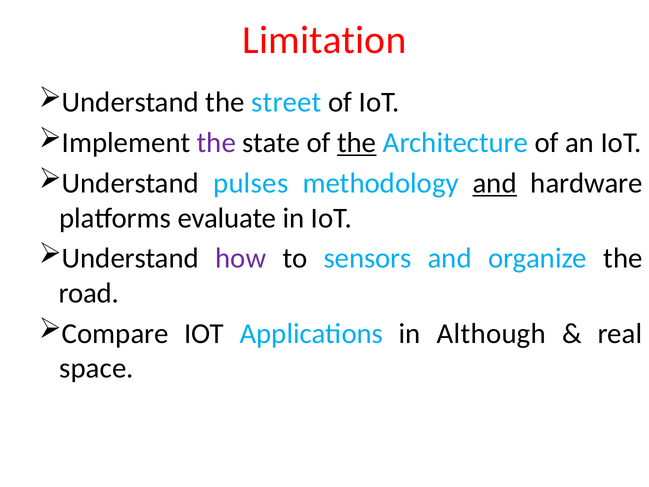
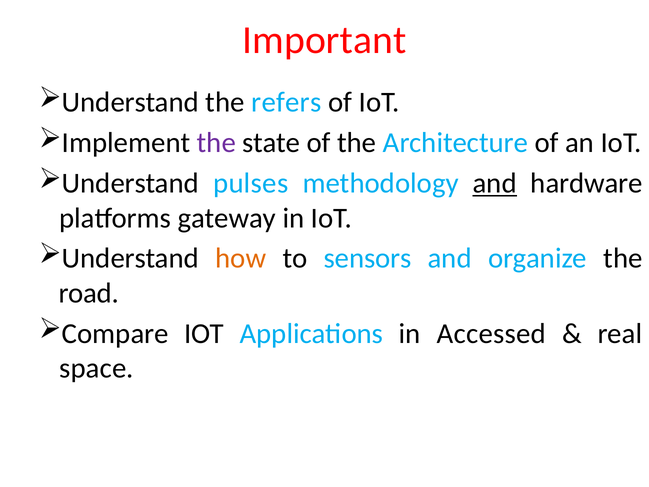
Limitation: Limitation -> Important
street: street -> refers
the at (357, 143) underline: present -> none
evaluate: evaluate -> gateway
how colour: purple -> orange
Although: Although -> Accessed
